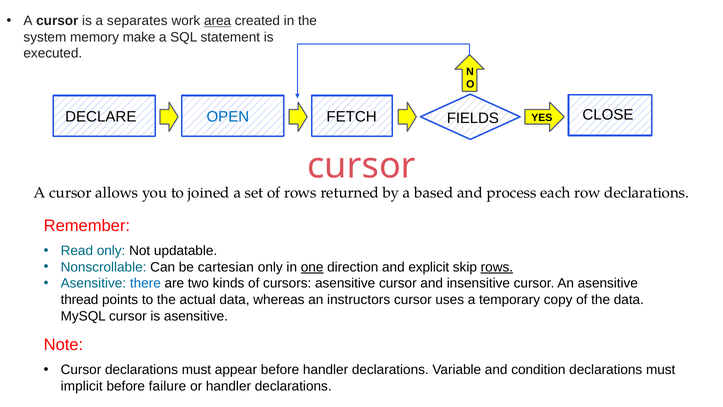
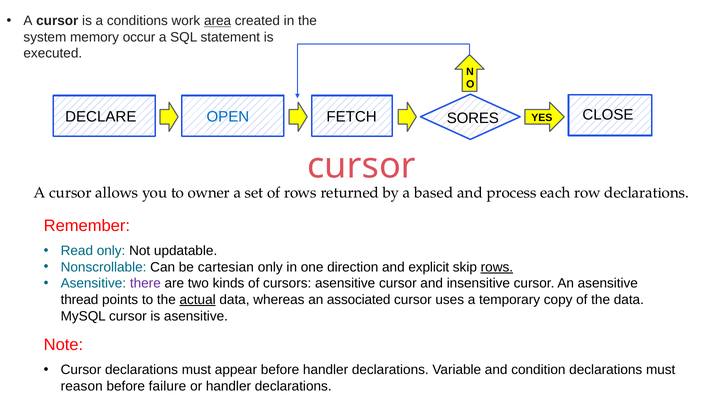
separates: separates -> conditions
make: make -> occur
FIELDS: FIELDS -> SORES
joined: joined -> owner
one underline: present -> none
there colour: blue -> purple
actual underline: none -> present
instructors: instructors -> associated
implicit: implicit -> reason
